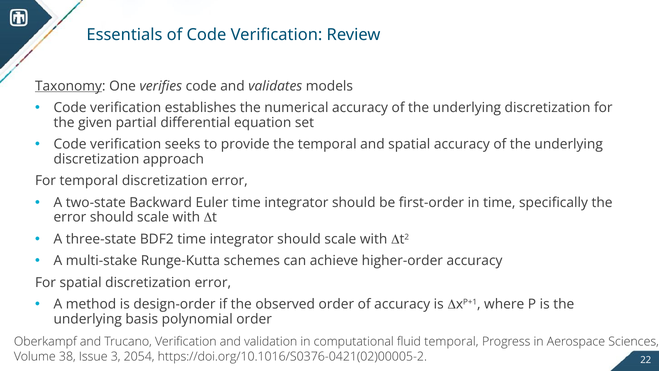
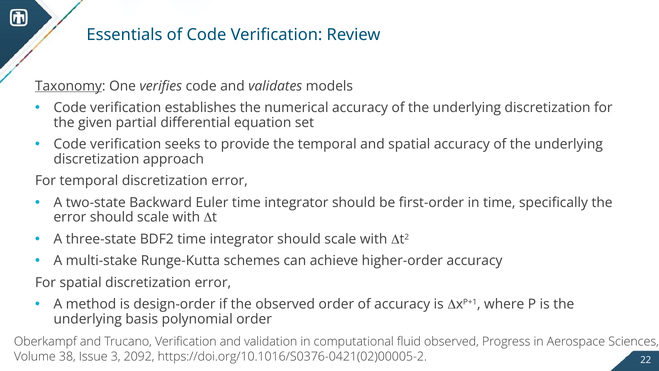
fluid temporal: temporal -> observed
2054: 2054 -> 2092
